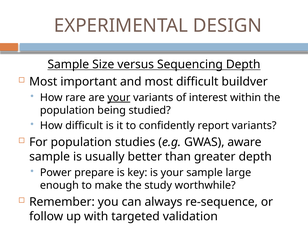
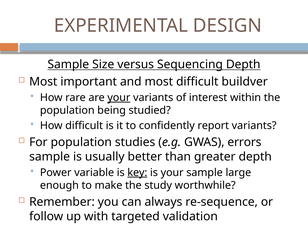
aware: aware -> errors
prepare: prepare -> variable
key underline: none -> present
